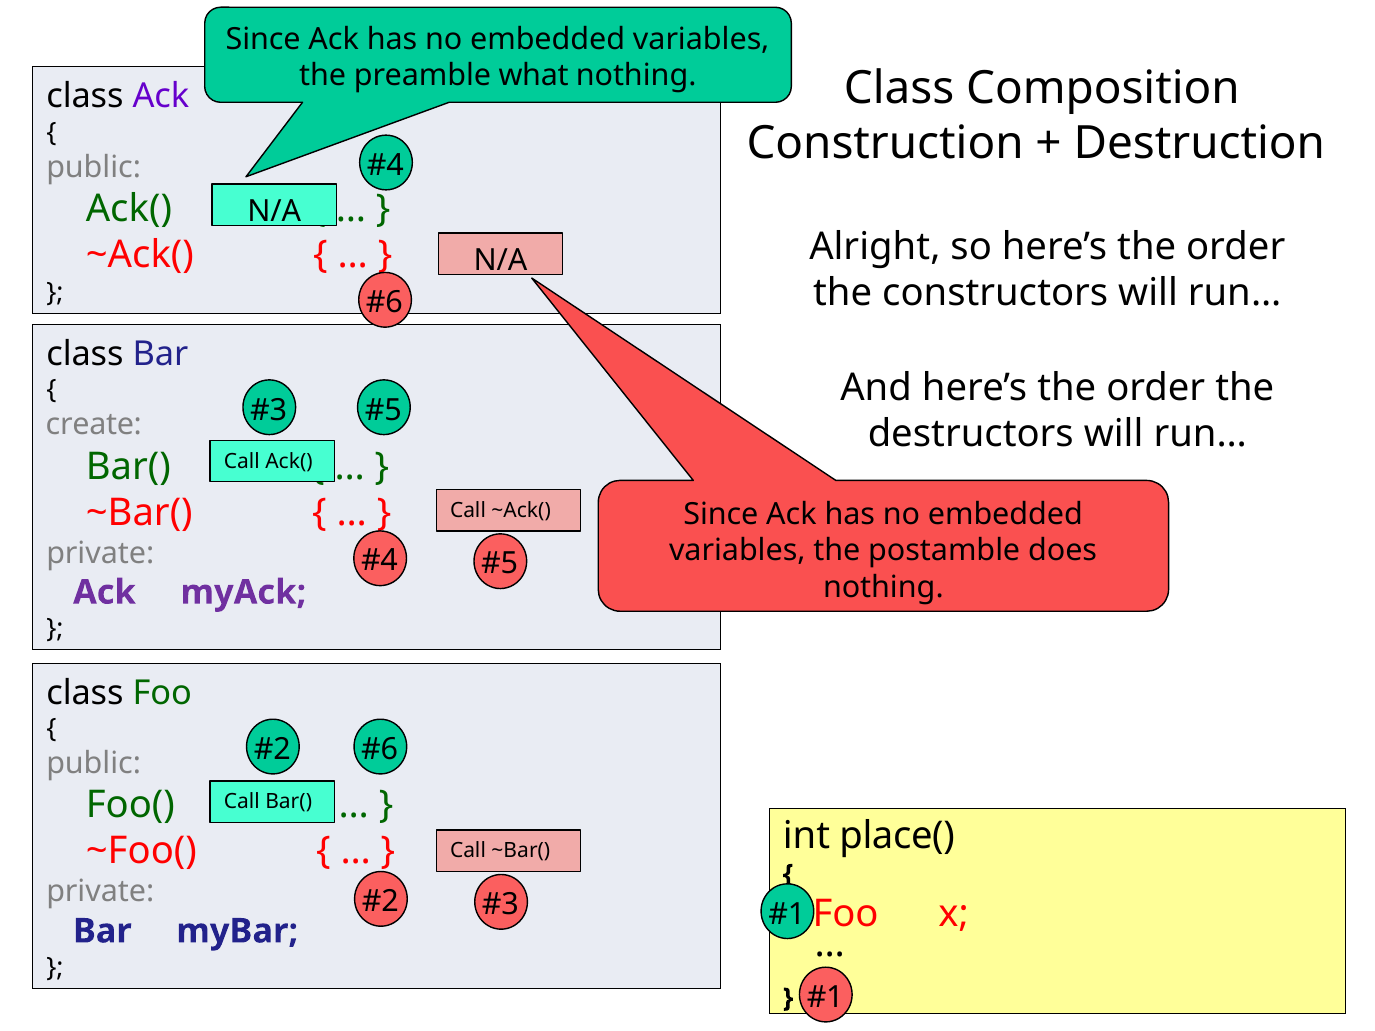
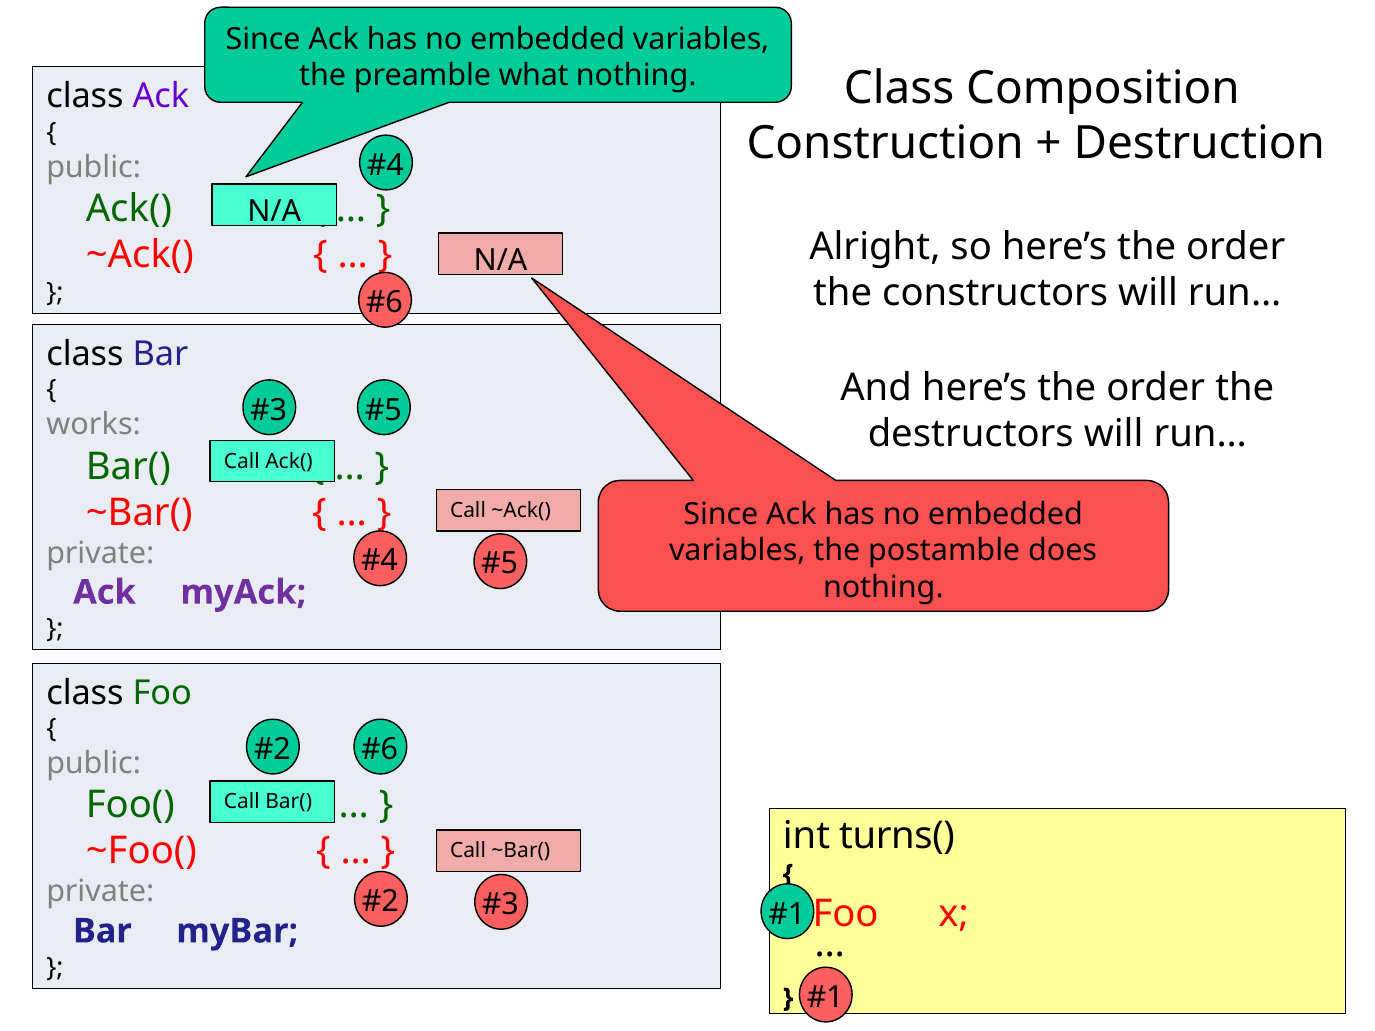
create: create -> works
place(: place( -> turns(
